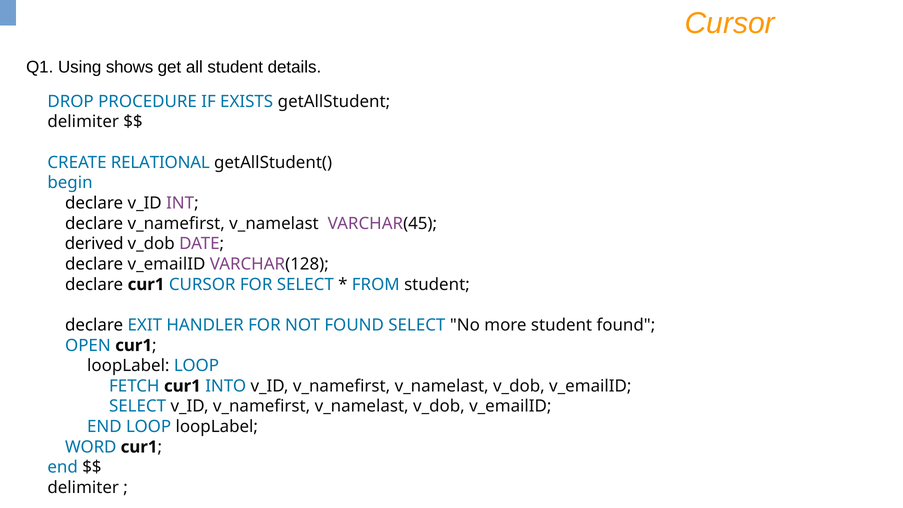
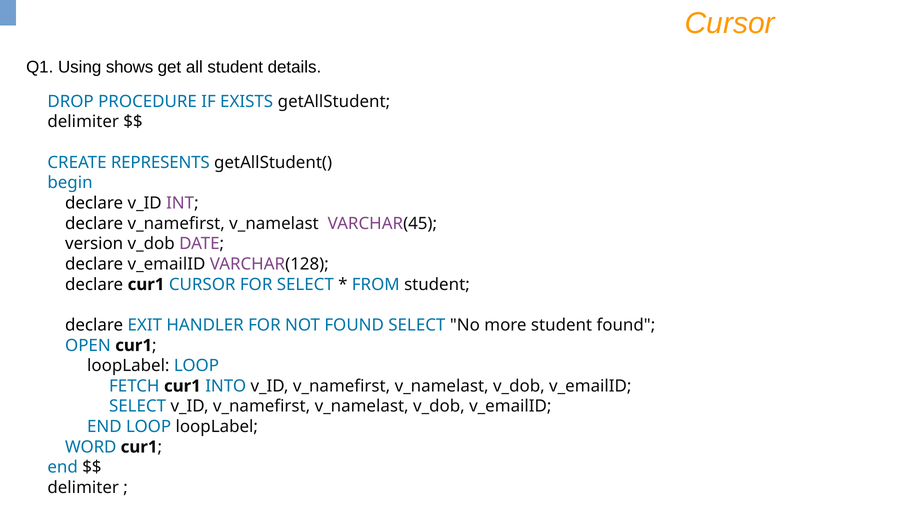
RELATIONAL: RELATIONAL -> REPRESENTS
derived: derived -> version
